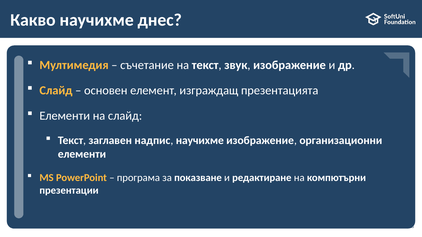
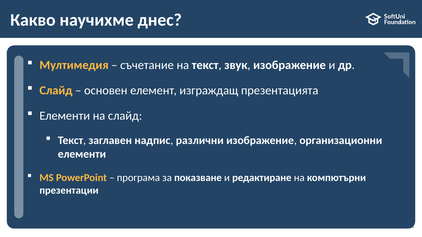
надпис научихме: научихме -> различни
